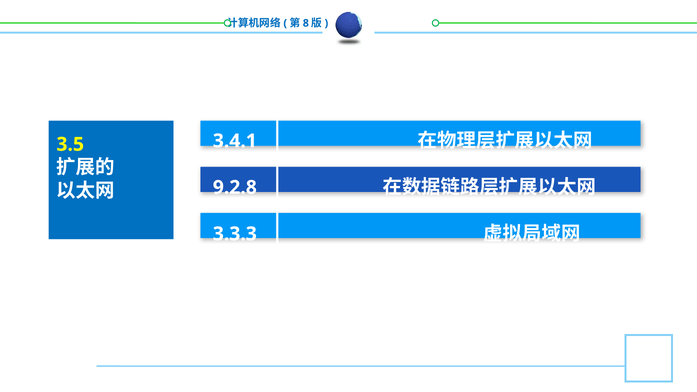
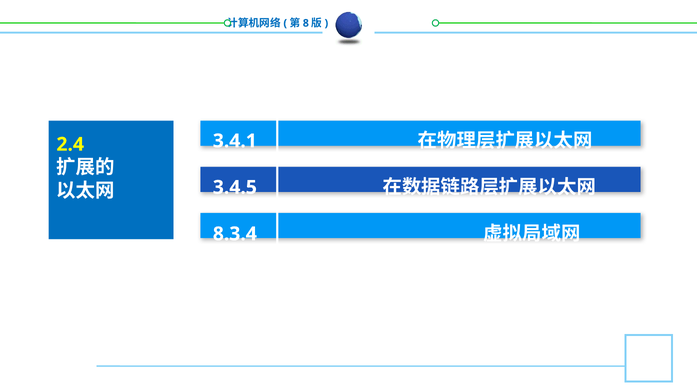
3.5: 3.5 -> 2.4
9.2.8: 9.2.8 -> 3.4.5
3.3.3: 3.3.3 -> 8.3.4
